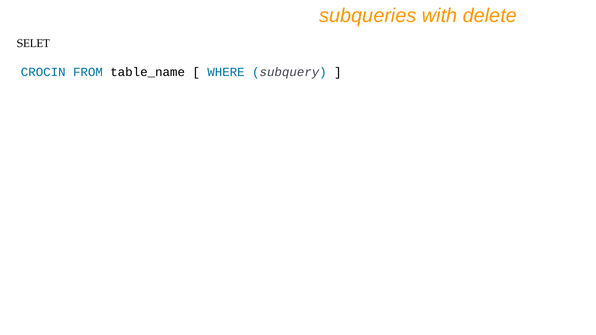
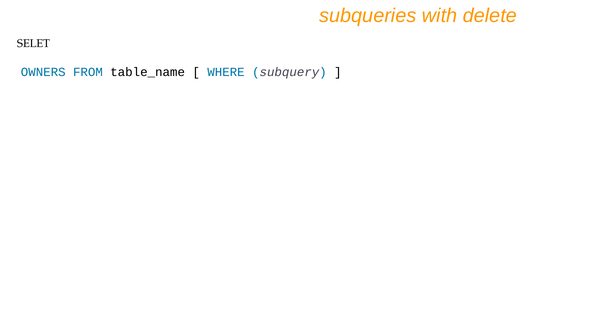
CROCIN: CROCIN -> OWNERS
